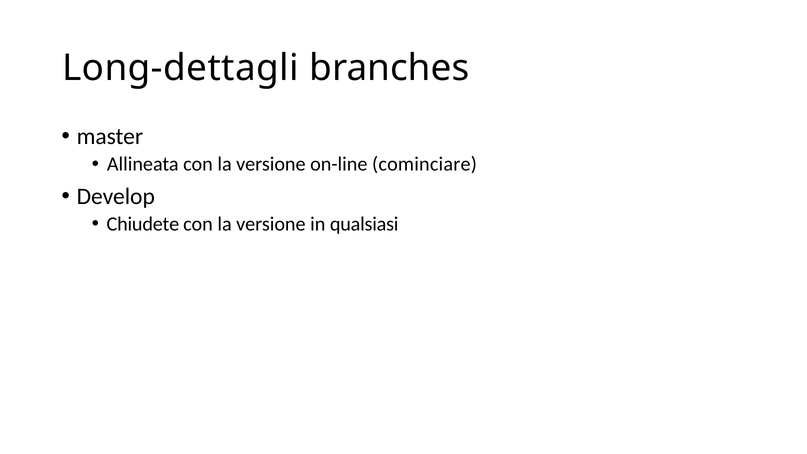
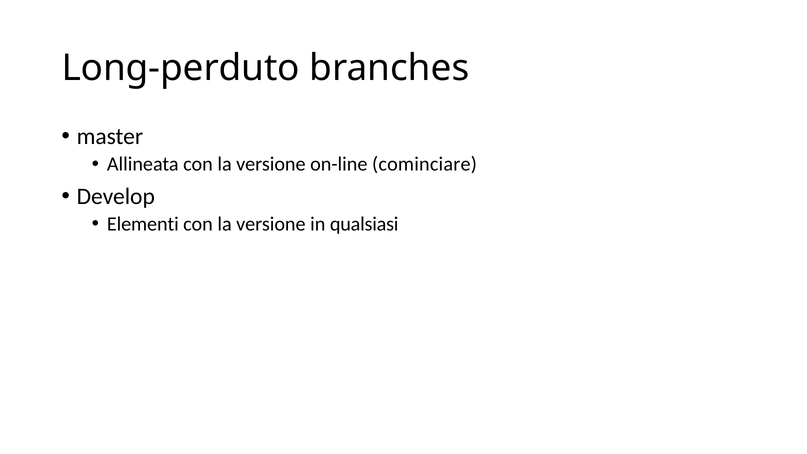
Long-dettagli: Long-dettagli -> Long-perduto
Chiudete: Chiudete -> Elementi
